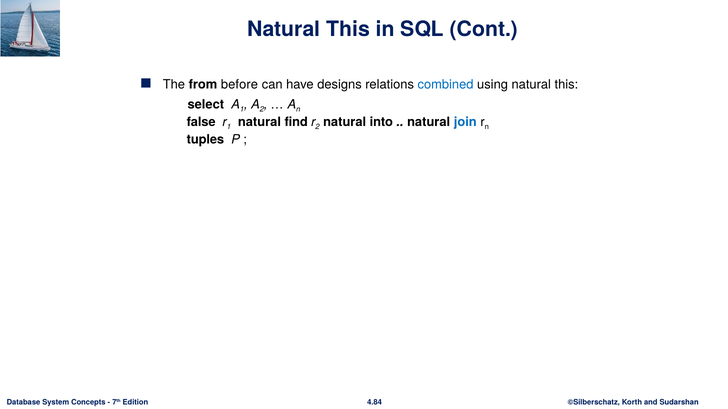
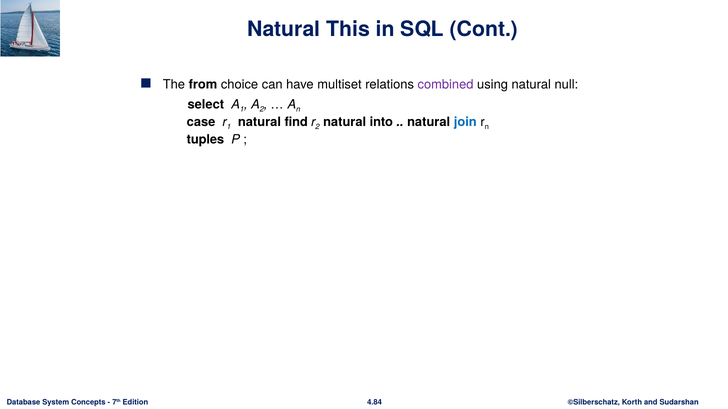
before: before -> choice
designs: designs -> multiset
combined colour: blue -> purple
using natural this: this -> null
false: false -> case
